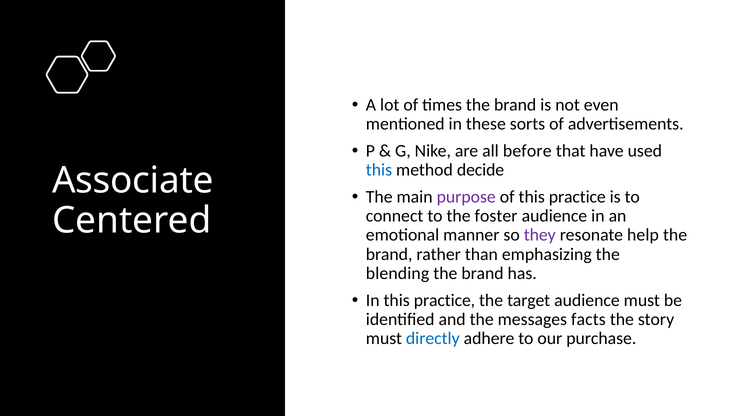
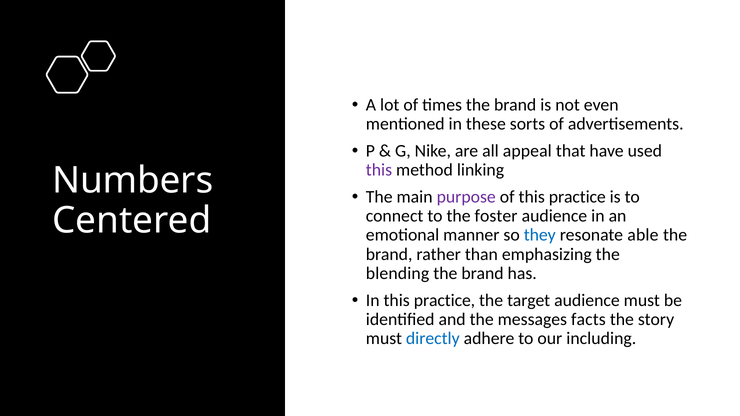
before: before -> appeal
this at (379, 170) colour: blue -> purple
decide: decide -> linking
Associate: Associate -> Numbers
they colour: purple -> blue
help: help -> able
purchase: purchase -> including
